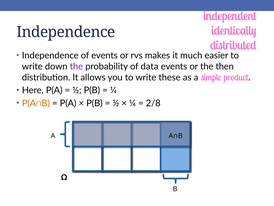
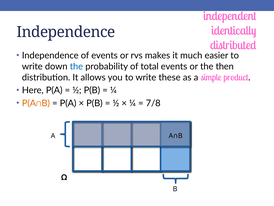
the at (76, 66) colour: purple -> blue
data: data -> total
2/8: 2/8 -> 7/8
